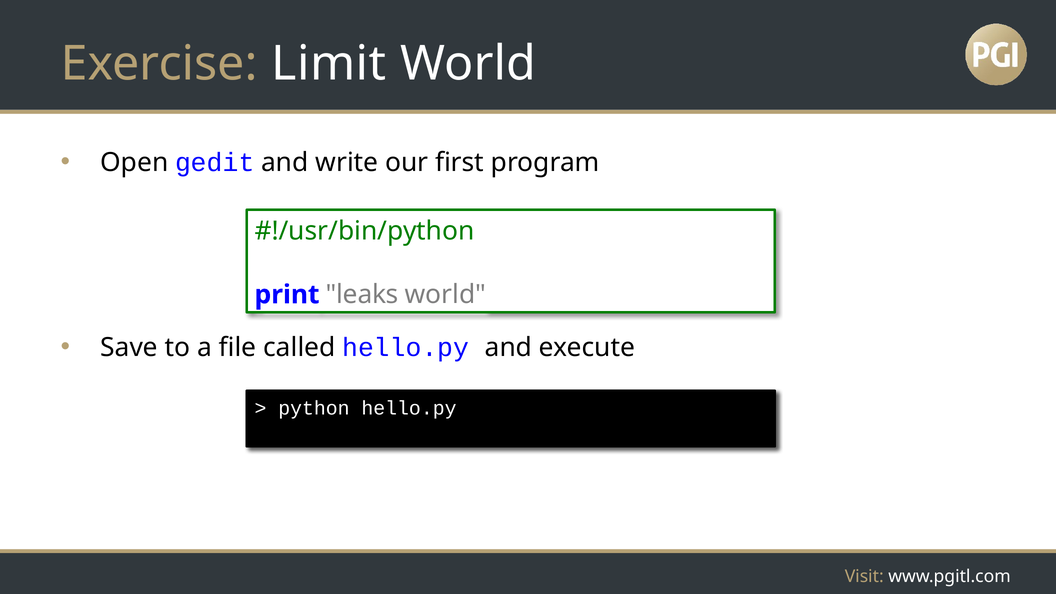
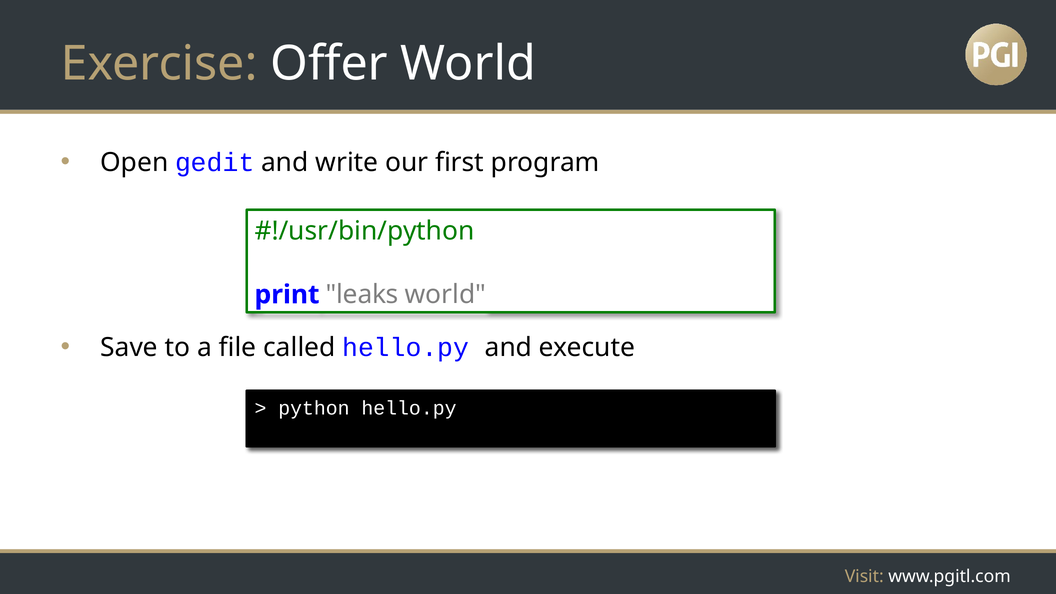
Limit: Limit -> Offer
